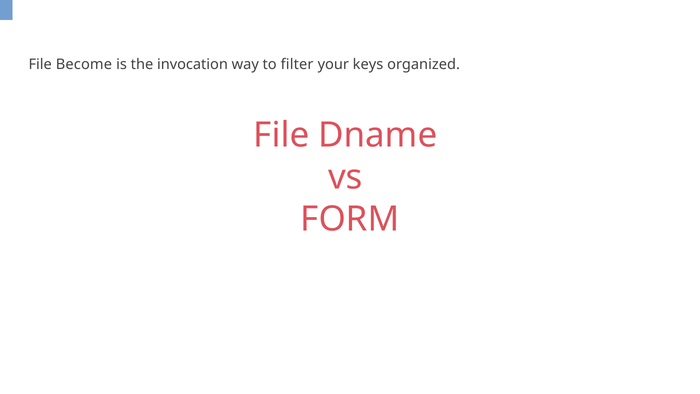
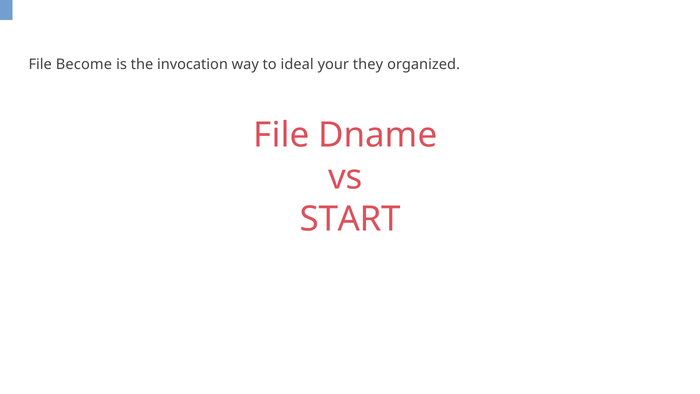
filter: filter -> ideal
keys: keys -> they
FORM: FORM -> START
